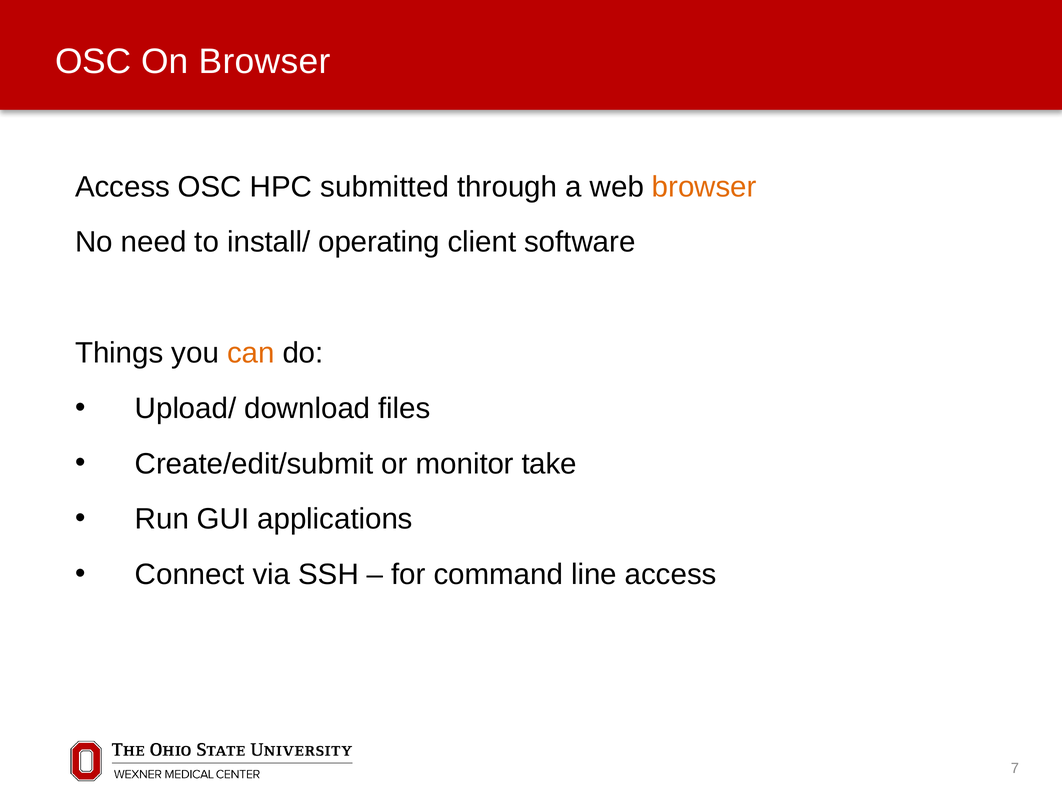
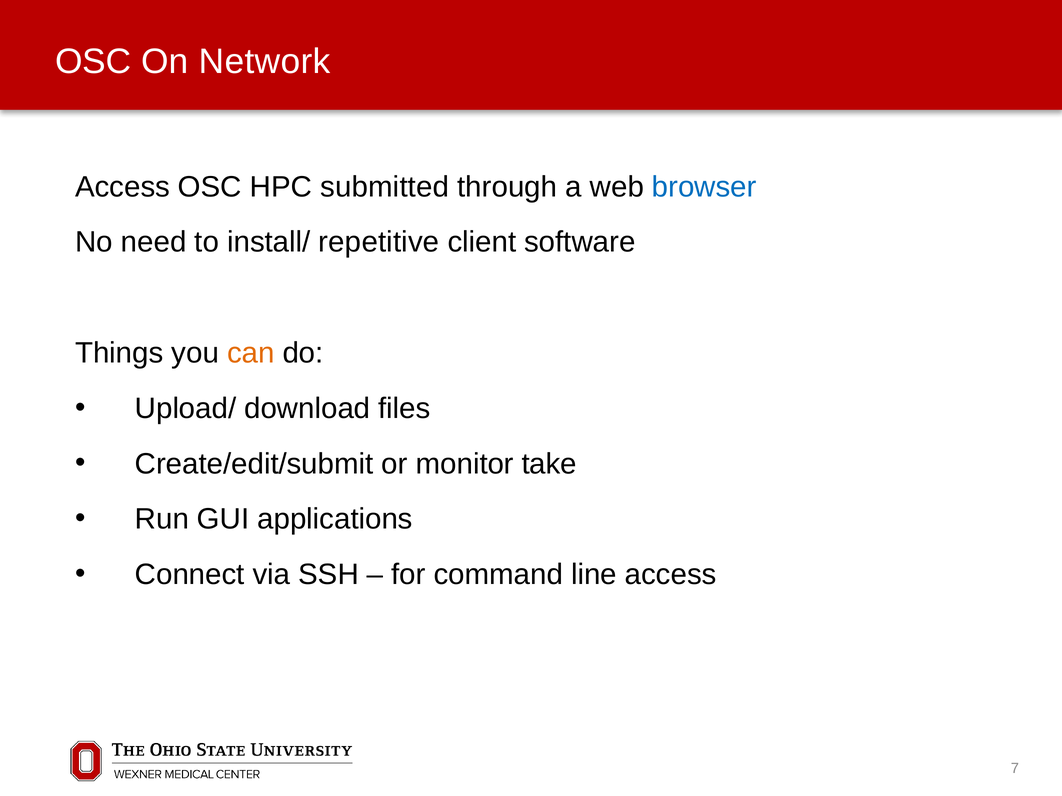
On Browser: Browser -> Network
browser at (704, 187) colour: orange -> blue
operating: operating -> repetitive
